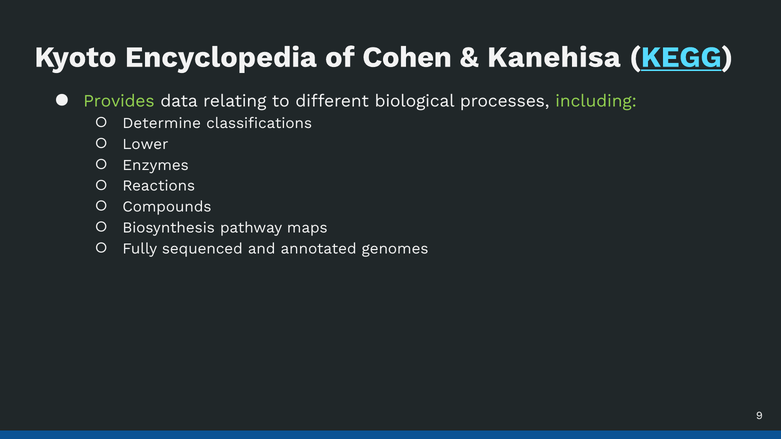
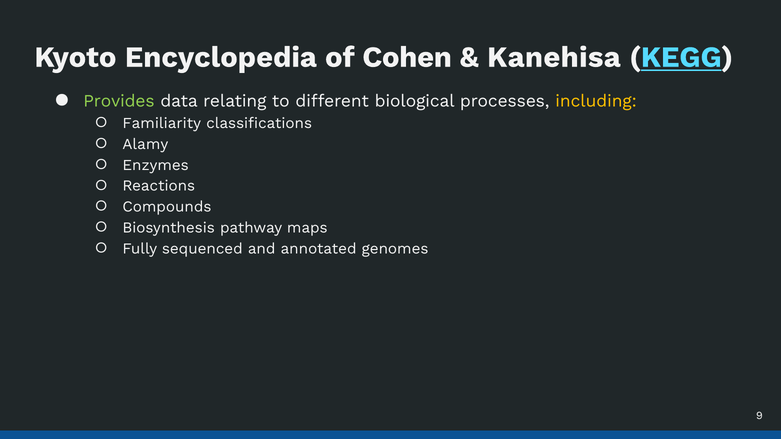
including colour: light green -> yellow
Determine: Determine -> Familiarity
Lower: Lower -> Alamy
